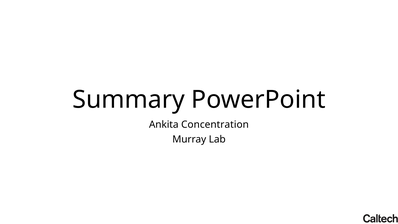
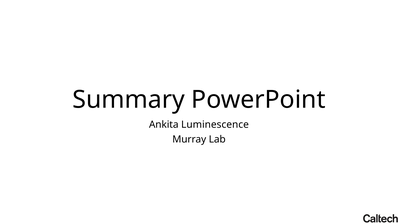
Concentration: Concentration -> Luminescence
